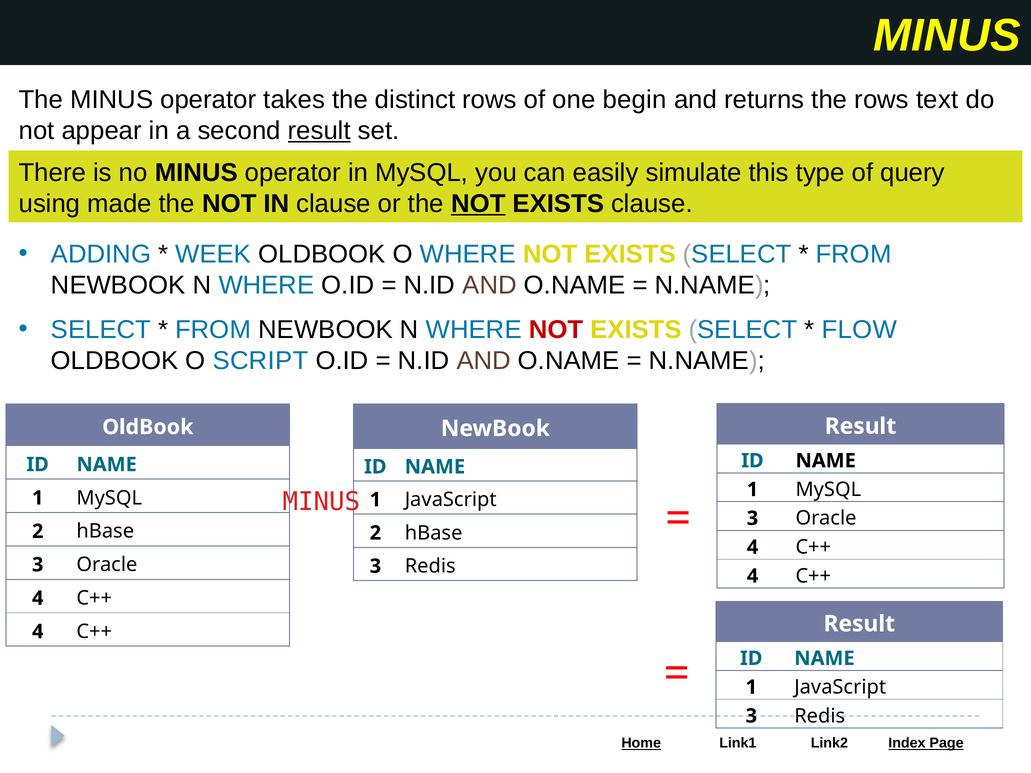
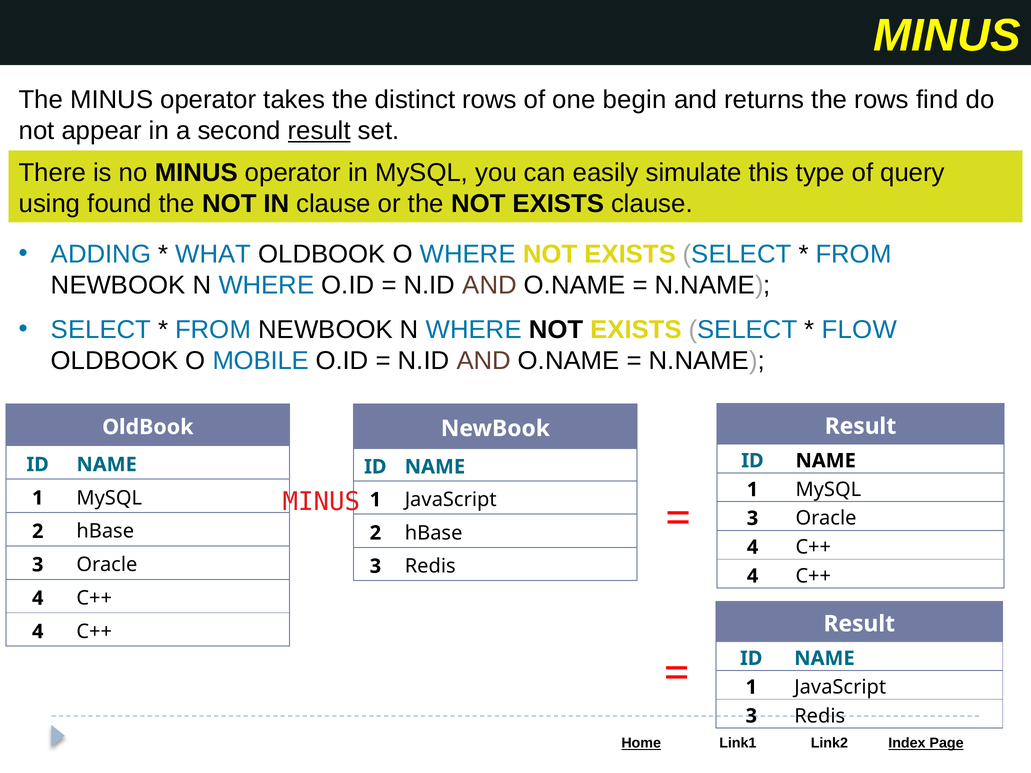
text: text -> find
made: made -> found
NOT at (478, 204) underline: present -> none
WEEK: WEEK -> WHAT
NOT at (556, 330) colour: red -> black
SCRIPT: SCRIPT -> MOBILE
